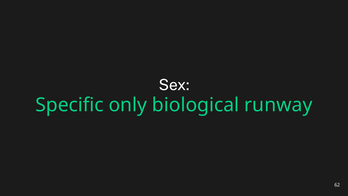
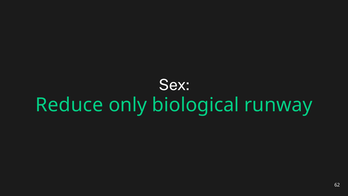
Specific: Specific -> Reduce
